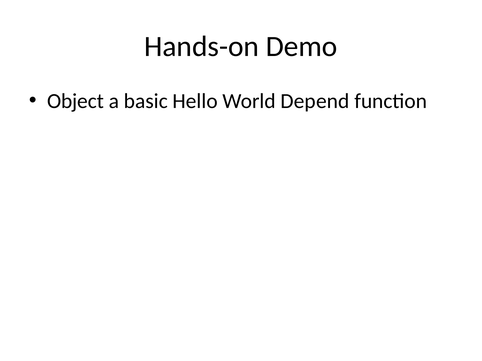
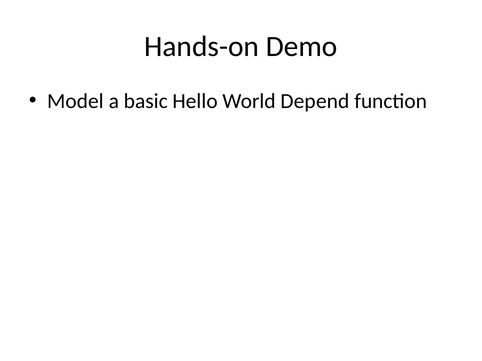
Object: Object -> Model
